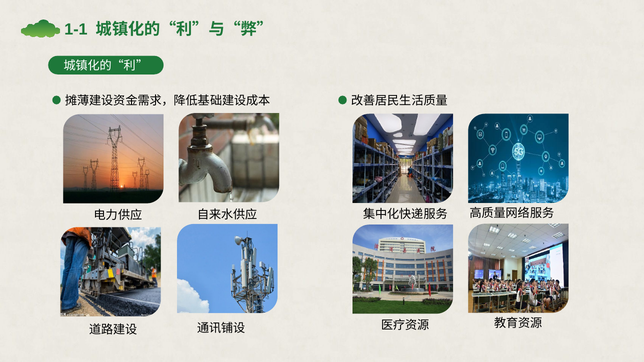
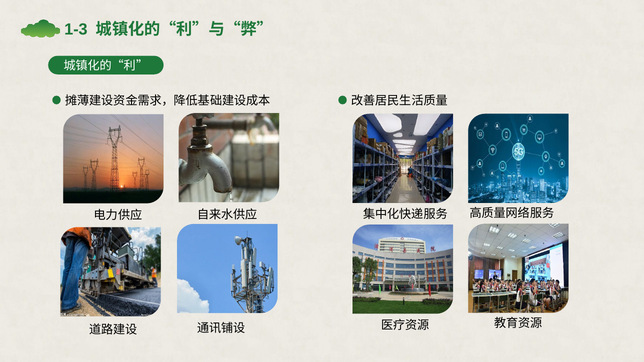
1-1: 1-1 -> 1-3
